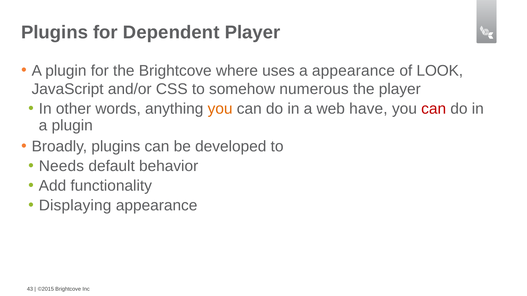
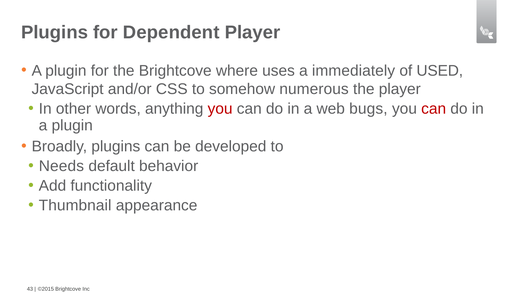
a appearance: appearance -> immediately
LOOK: LOOK -> USED
you at (220, 109) colour: orange -> red
have: have -> bugs
Displaying: Displaying -> Thumbnail
